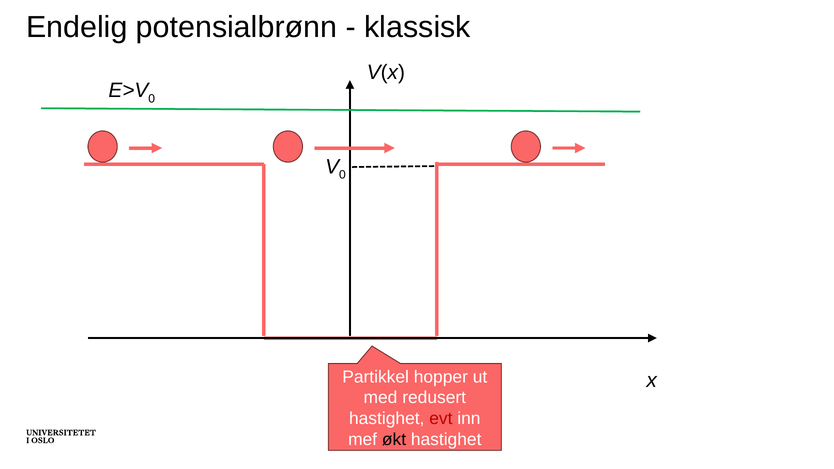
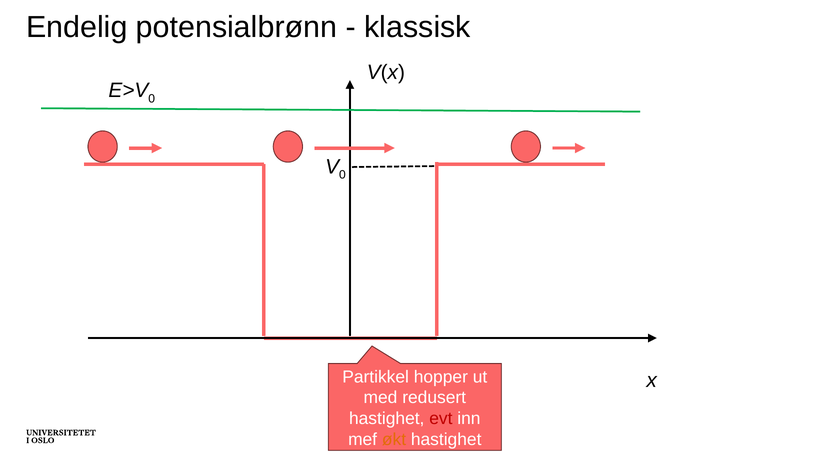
økt colour: black -> orange
